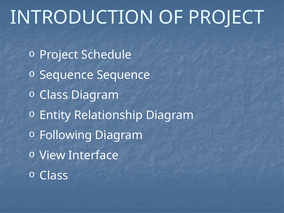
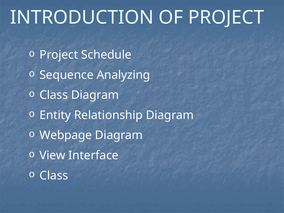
Sequence Sequence: Sequence -> Analyzing
Following: Following -> Webpage
